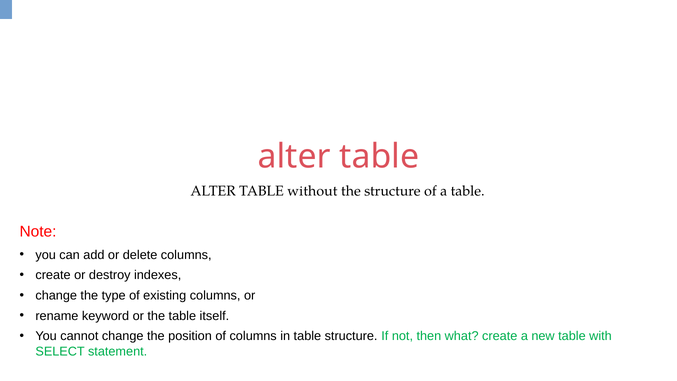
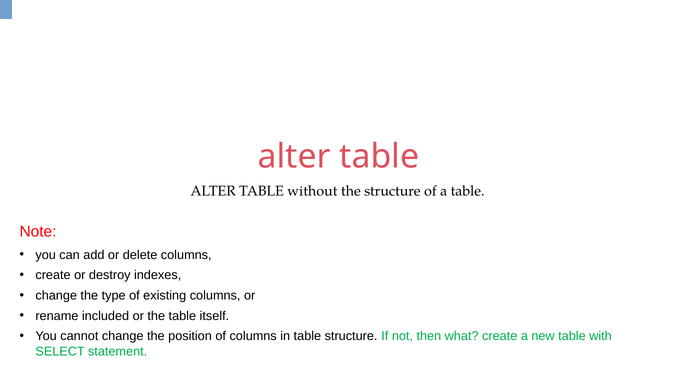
keyword: keyword -> included
